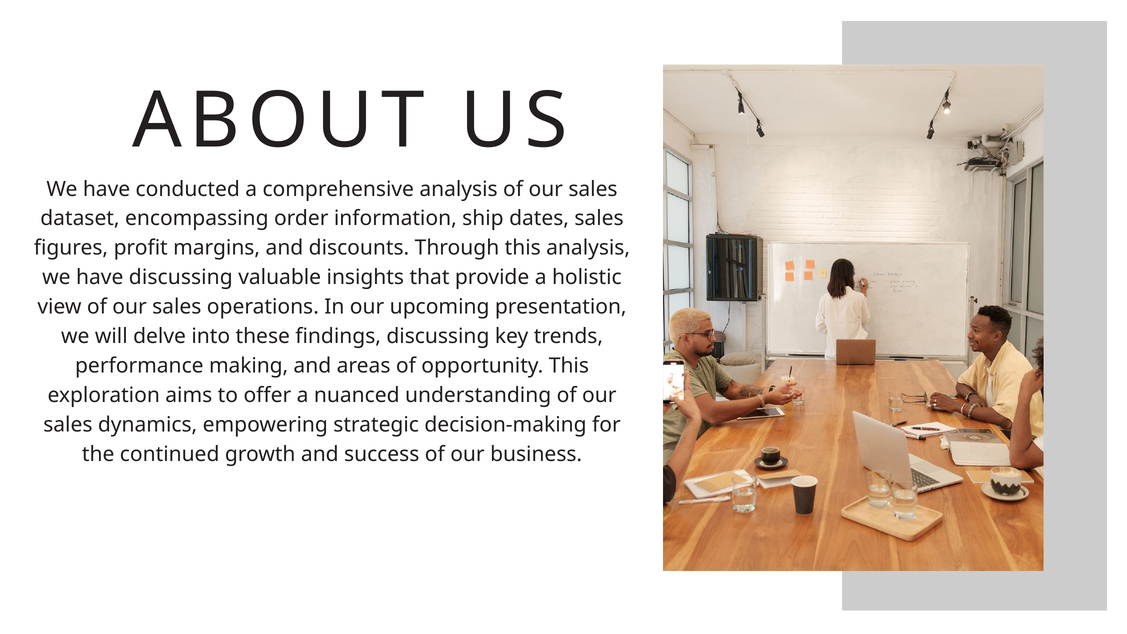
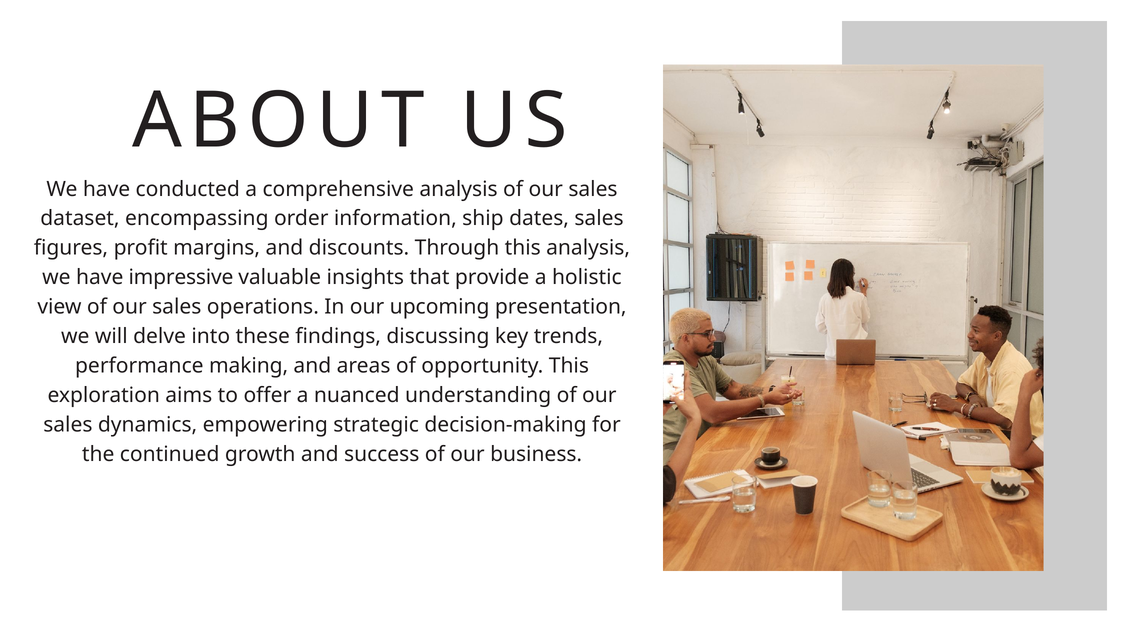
have discussing: discussing -> impressive
